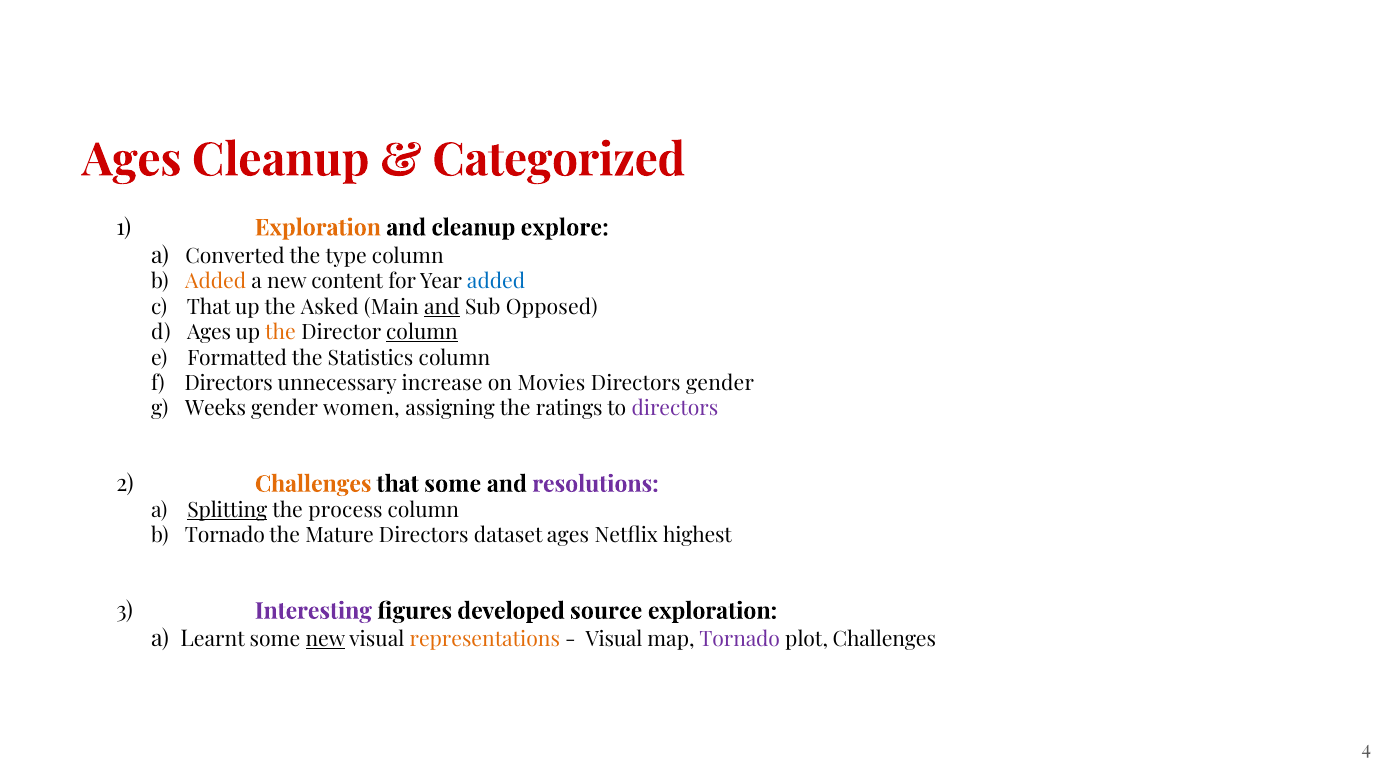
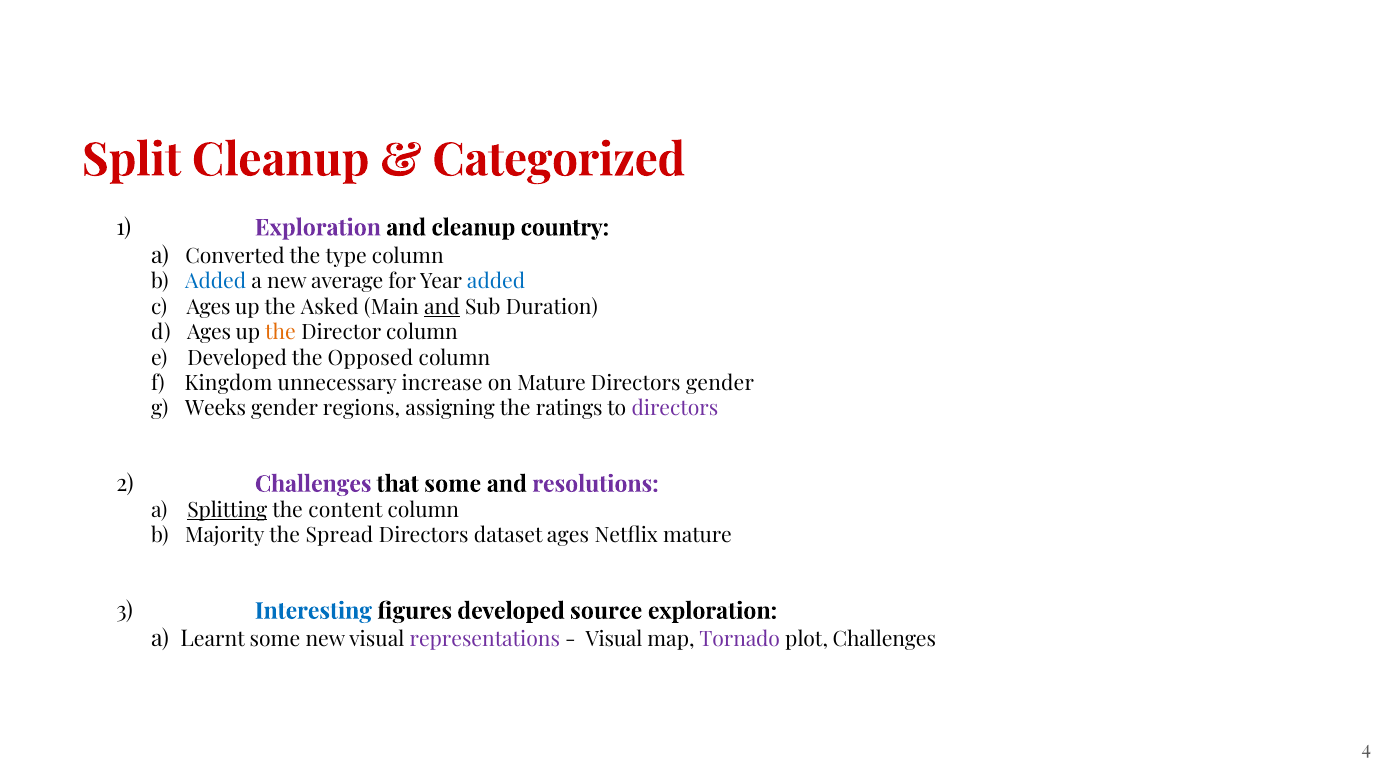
Ages at (132, 160): Ages -> Split
Exploration at (318, 228) colour: orange -> purple
explore: explore -> country
Added at (216, 282) colour: orange -> blue
content: content -> average
c That: That -> Ages
Opposed: Opposed -> Duration
column at (422, 333) underline: present -> none
e Formatted: Formatted -> Developed
Statistics: Statistics -> Opposed
f Directors: Directors -> Kingdom
on Movies: Movies -> Mature
women: women -> regions
Challenges at (313, 484) colour: orange -> purple
process: process -> content
b Tornado: Tornado -> Majority
Mature: Mature -> Spread
Netflix highest: highest -> mature
Interesting colour: purple -> blue
new at (325, 639) underline: present -> none
representations colour: orange -> purple
